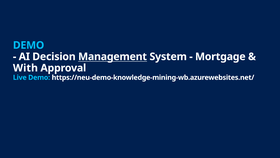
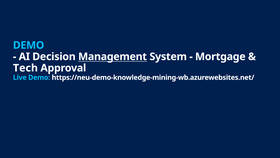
With: With -> Tech
